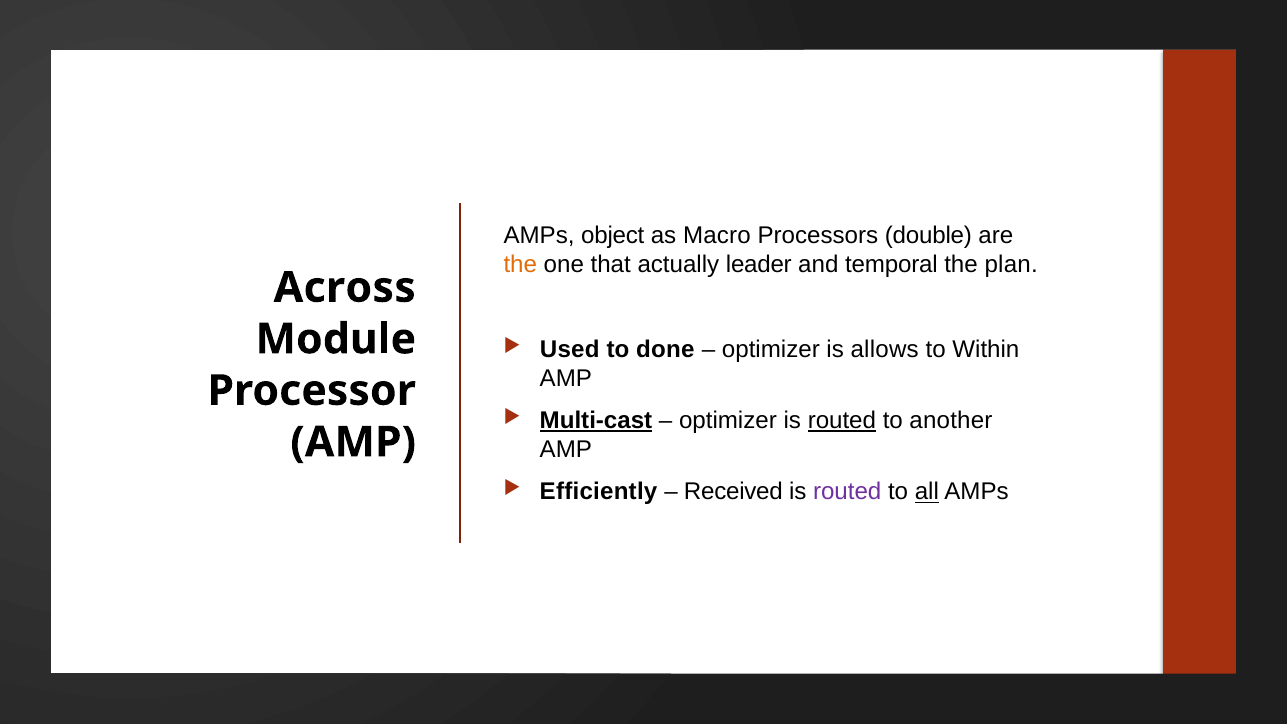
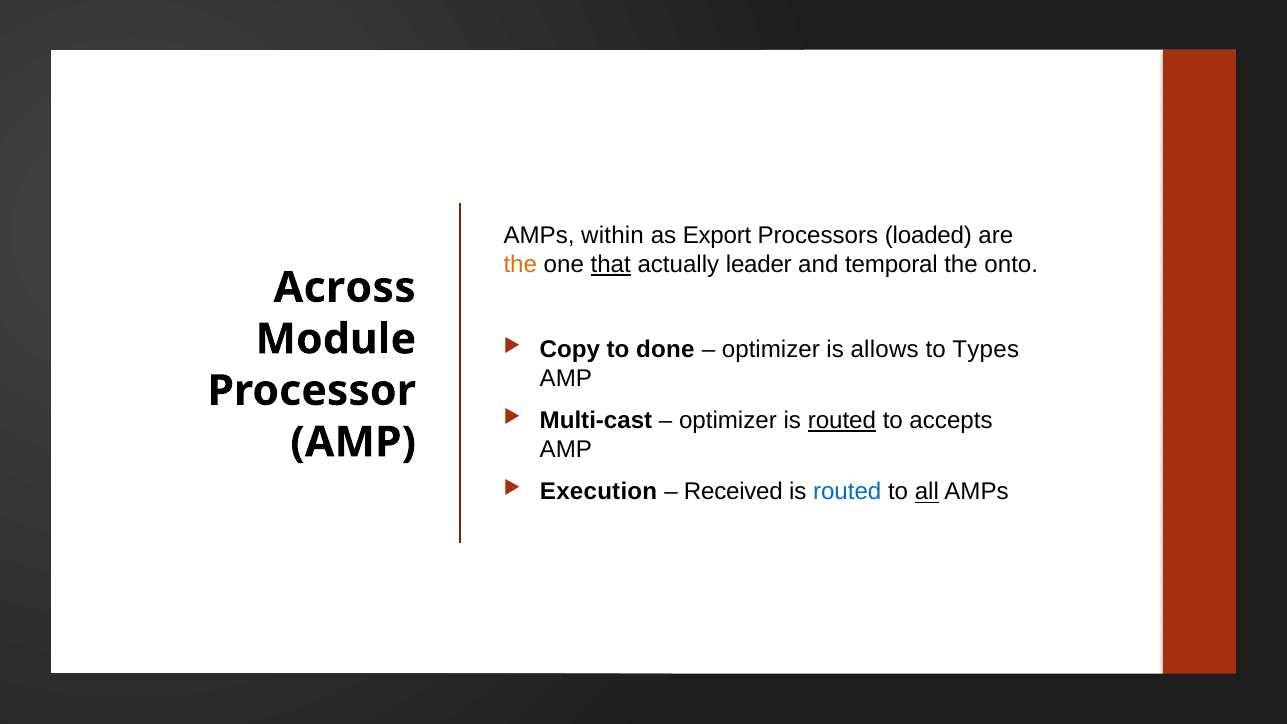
object: object -> within
Macro: Macro -> Export
double: double -> loaded
that underline: none -> present
plan: plan -> onto
Used: Used -> Copy
Within: Within -> Types
Multi-cast underline: present -> none
another: another -> accepts
Efficiently: Efficiently -> Execution
routed at (847, 492) colour: purple -> blue
